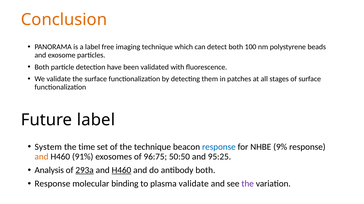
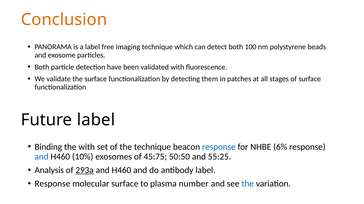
System: System -> Binding
the time: time -> with
9%: 9% -> 6%
and at (42, 157) colour: orange -> blue
91%: 91% -> 10%
96:75: 96:75 -> 45:75
95:25: 95:25 -> 55:25
H460 at (121, 171) underline: present -> none
antibody both: both -> label
molecular binding: binding -> surface
plasma validate: validate -> number
the at (248, 184) colour: purple -> blue
